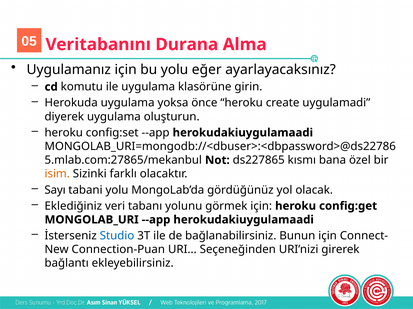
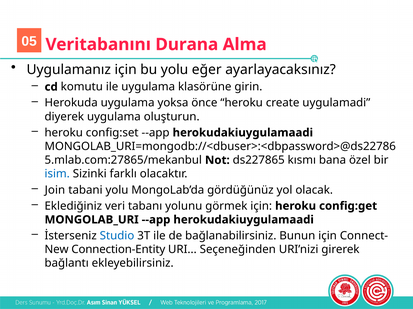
isim colour: orange -> blue
Sayı: Sayı -> Join
Connection-Puan: Connection-Puan -> Connection-Entity
